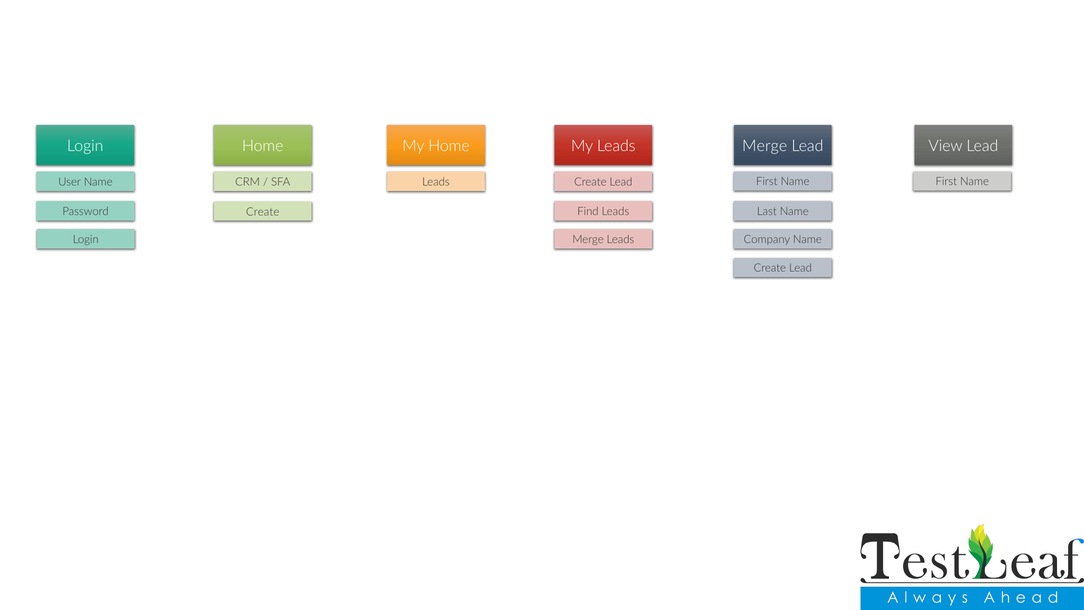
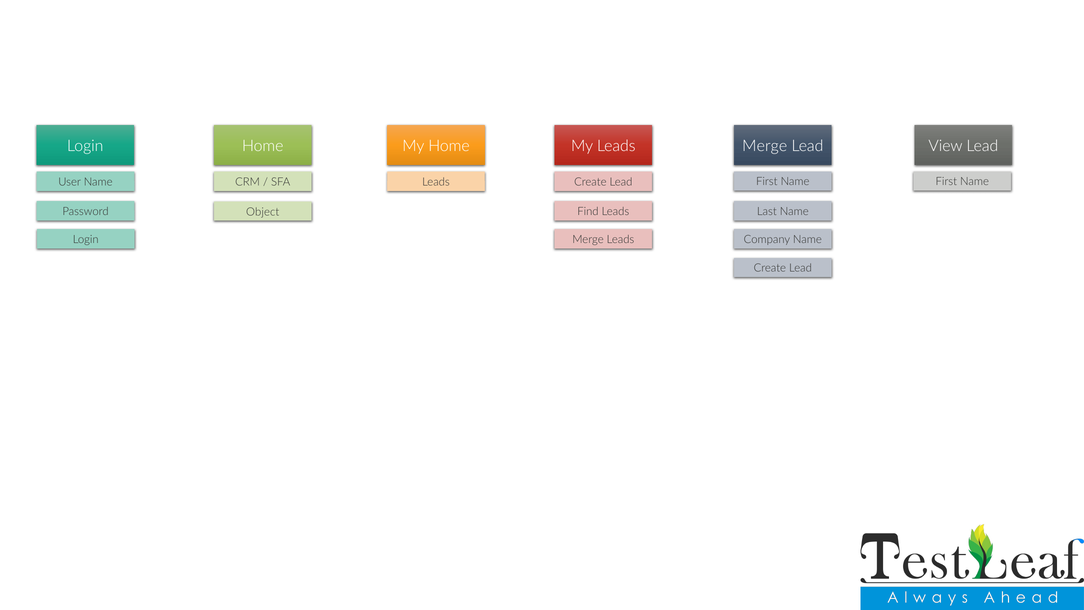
Create at (263, 212): Create -> Object
